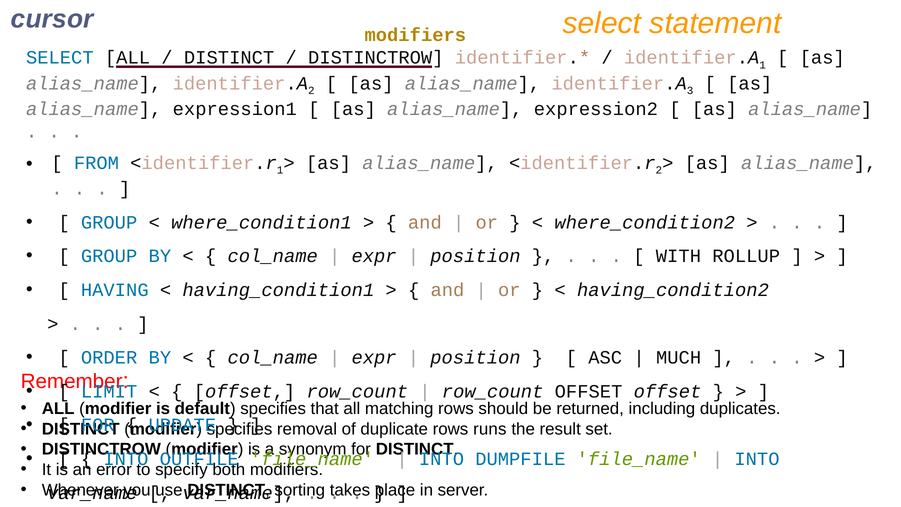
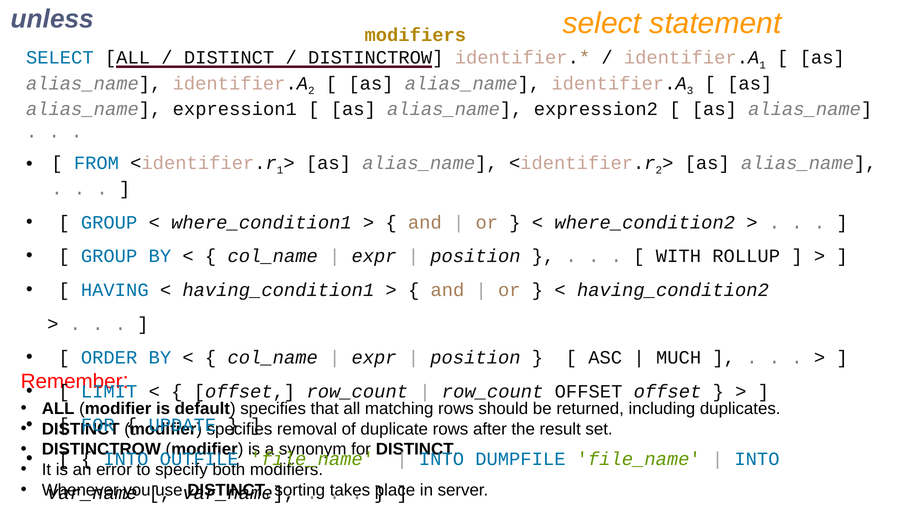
cursor: cursor -> unless
runs: runs -> after
